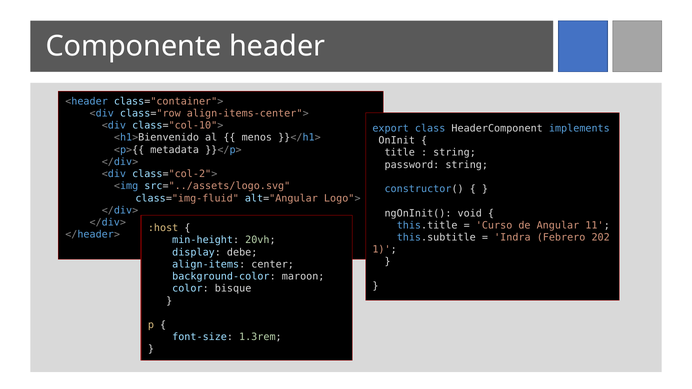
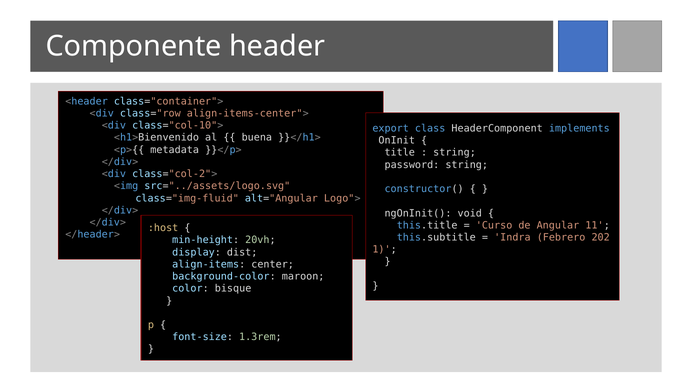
menos: menos -> buena
debe: debe -> dist
